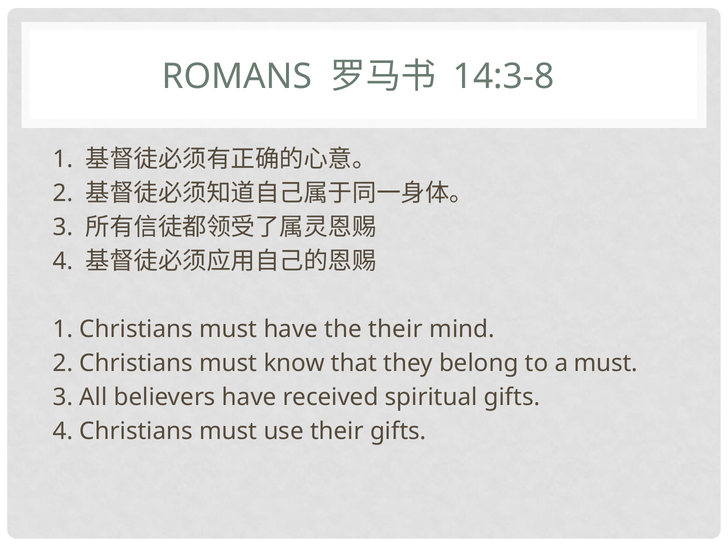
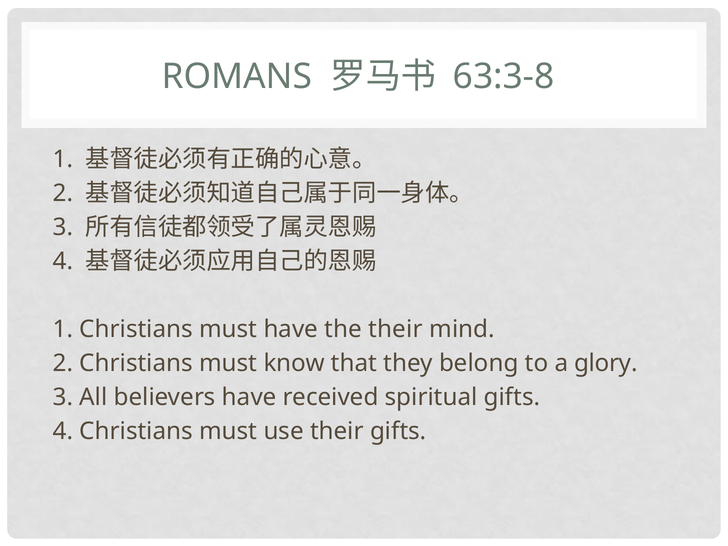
14:3-8: 14:3-8 -> 63:3-8
a must: must -> glory
